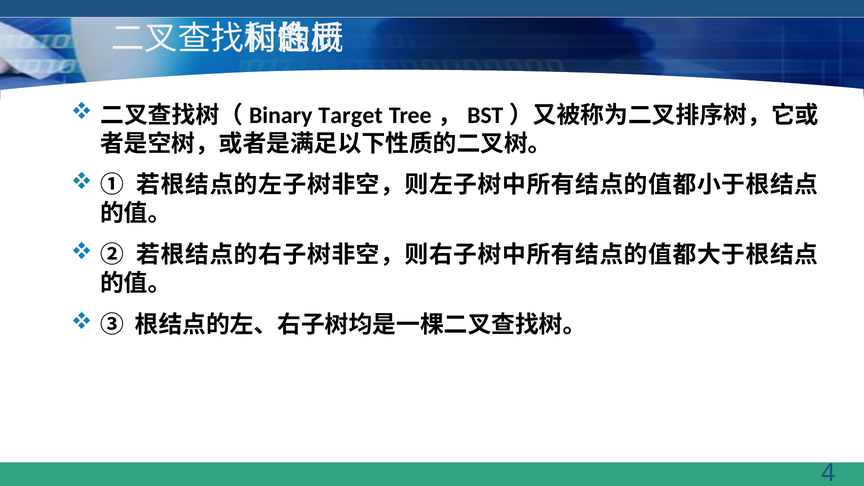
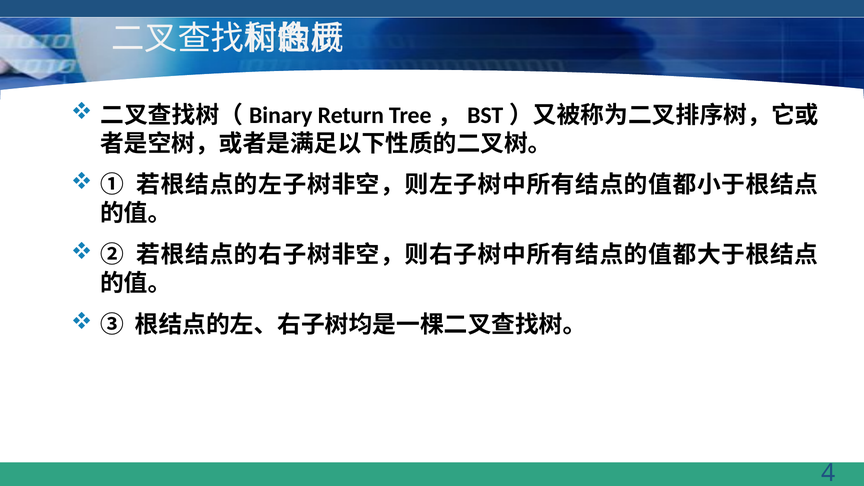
Target: Target -> Return
